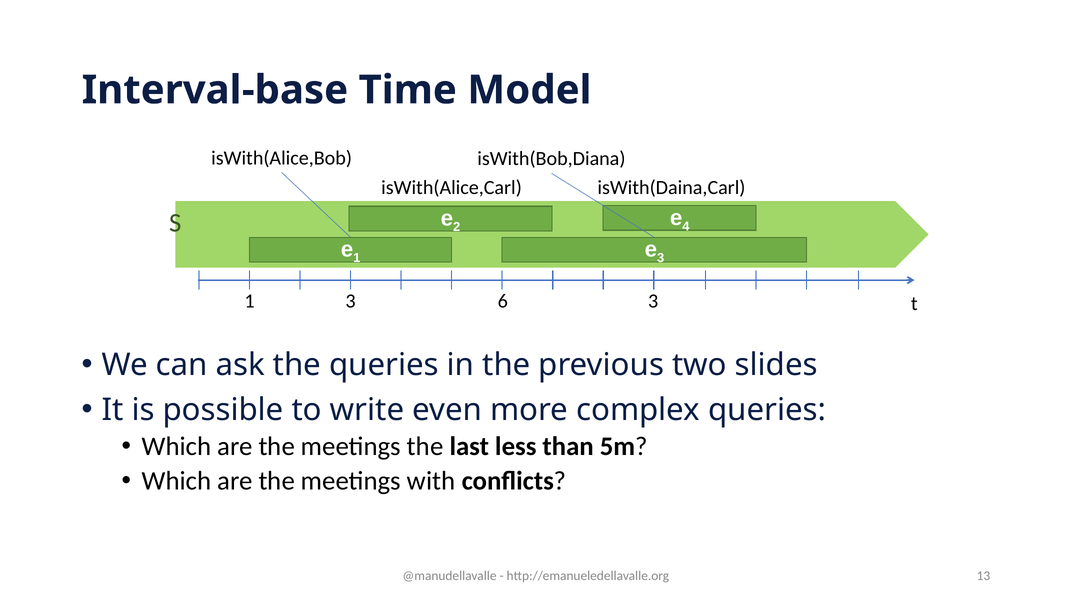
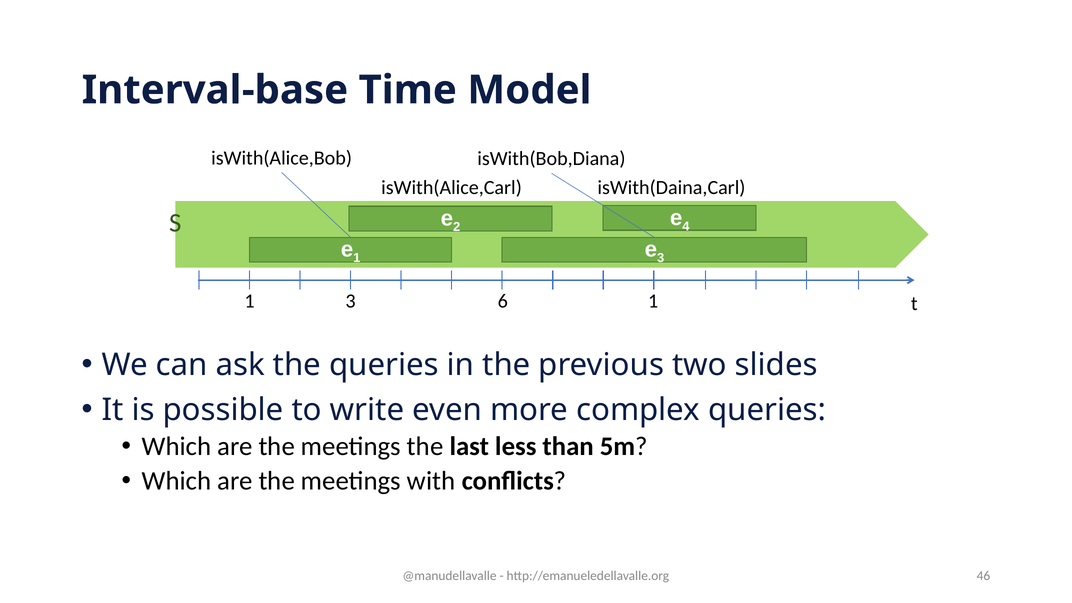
6 3: 3 -> 1
13: 13 -> 46
